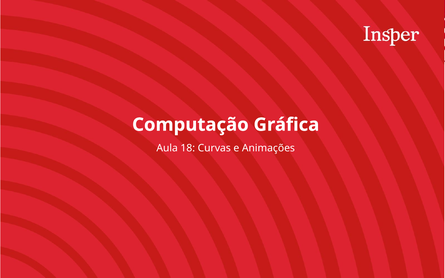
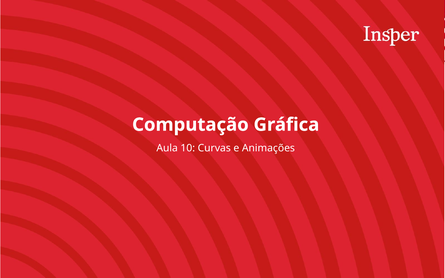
18: 18 -> 10
